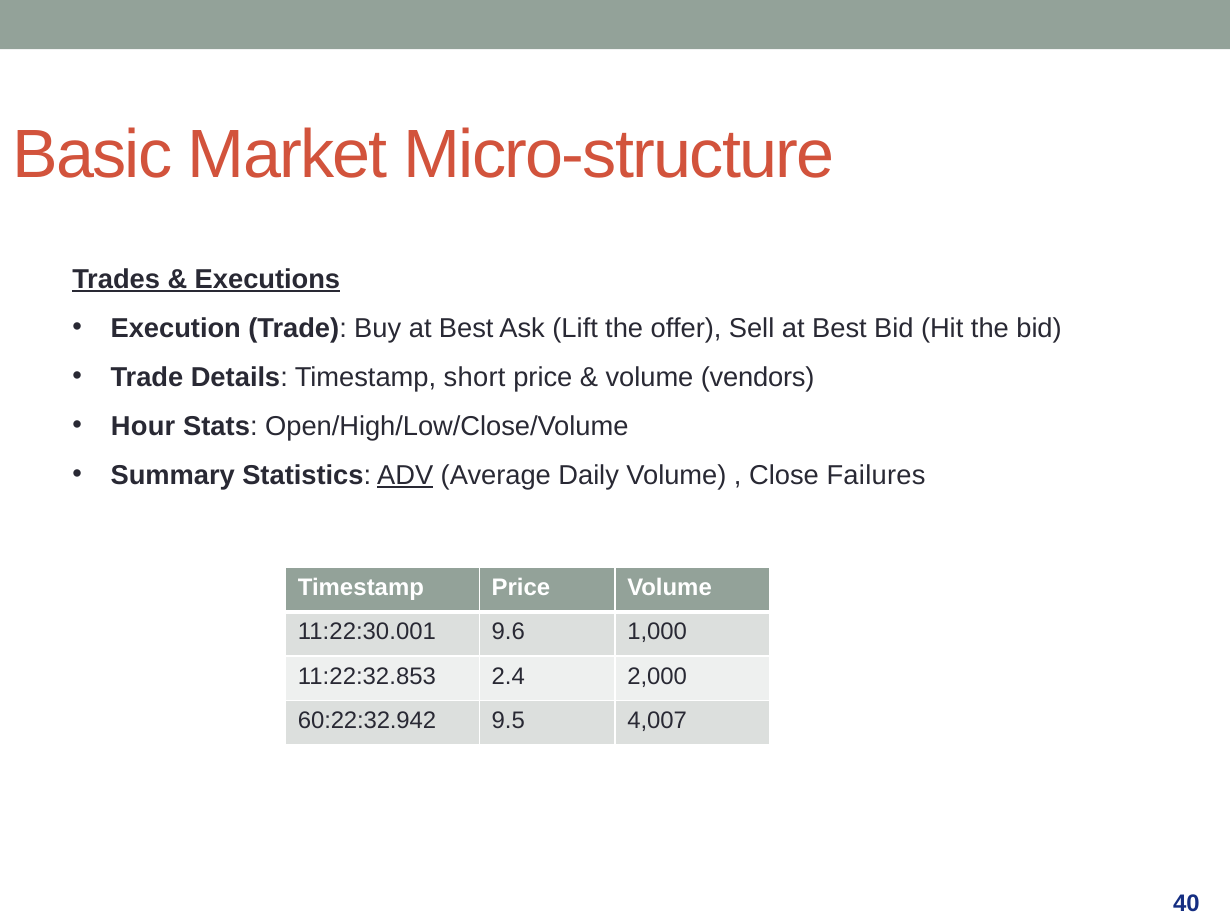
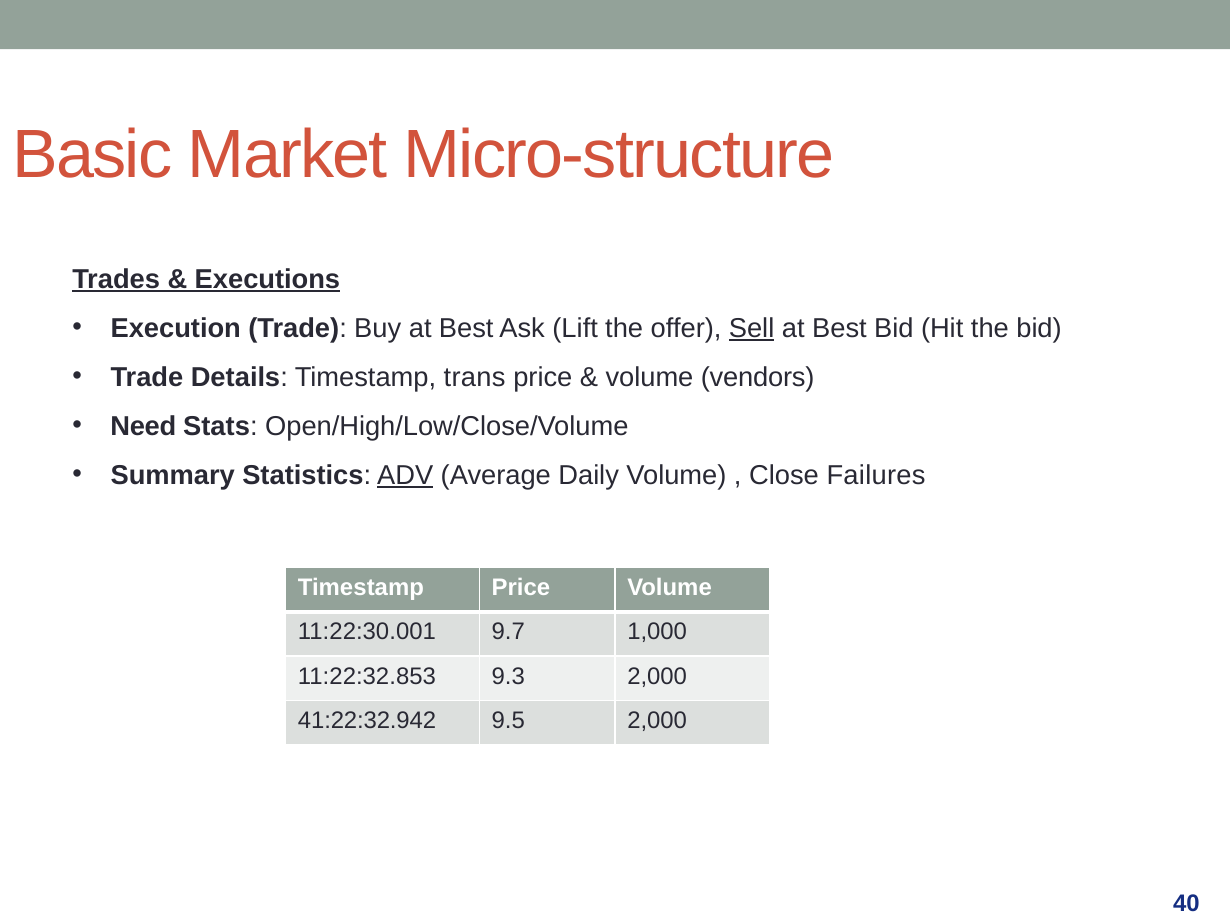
Sell underline: none -> present
short: short -> trans
Hour: Hour -> Need
9.6: 9.6 -> 9.7
2.4: 2.4 -> 9.3
60:22:32.942: 60:22:32.942 -> 41:22:32.942
9.5 4,007: 4,007 -> 2,000
